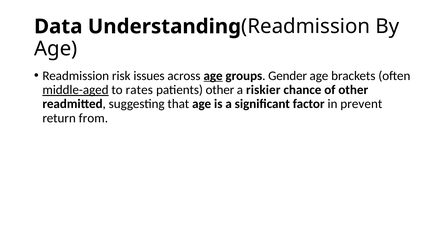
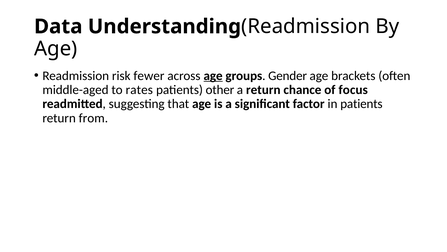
issues: issues -> fewer
middle-aged underline: present -> none
a riskier: riskier -> return
of other: other -> focus
in prevent: prevent -> patients
